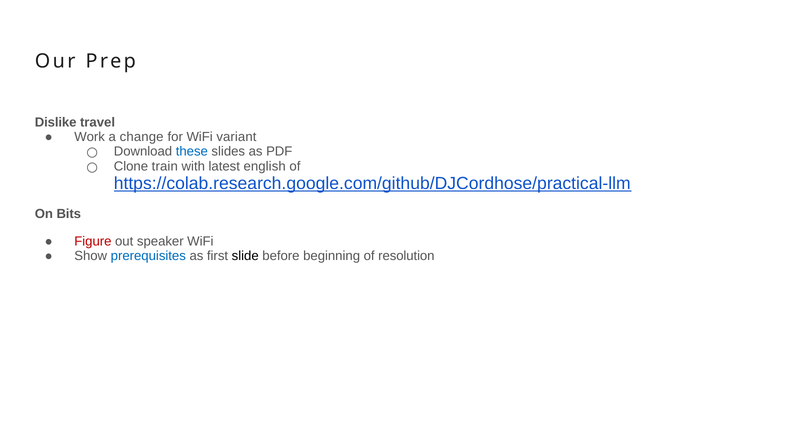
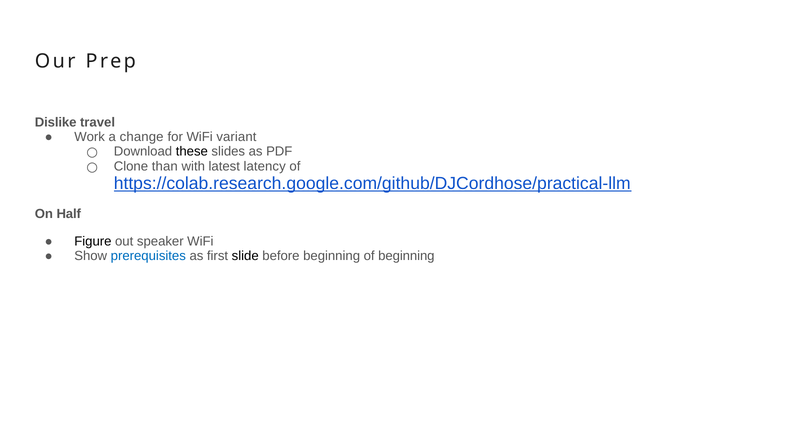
these colour: blue -> black
train: train -> than
english: english -> latency
Bits: Bits -> Half
Figure colour: red -> black
of resolution: resolution -> beginning
